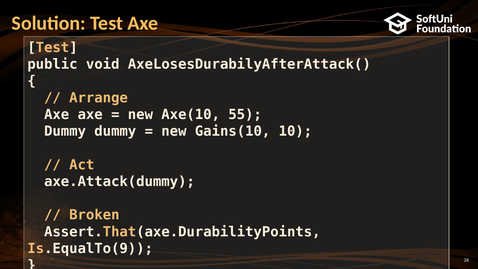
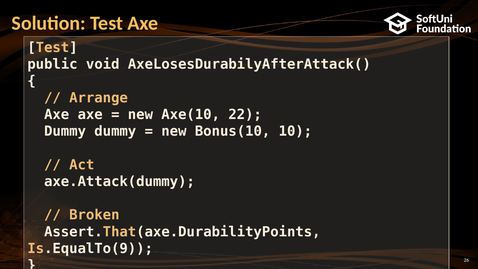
55: 55 -> 22
Gains(10: Gains(10 -> Bonus(10
